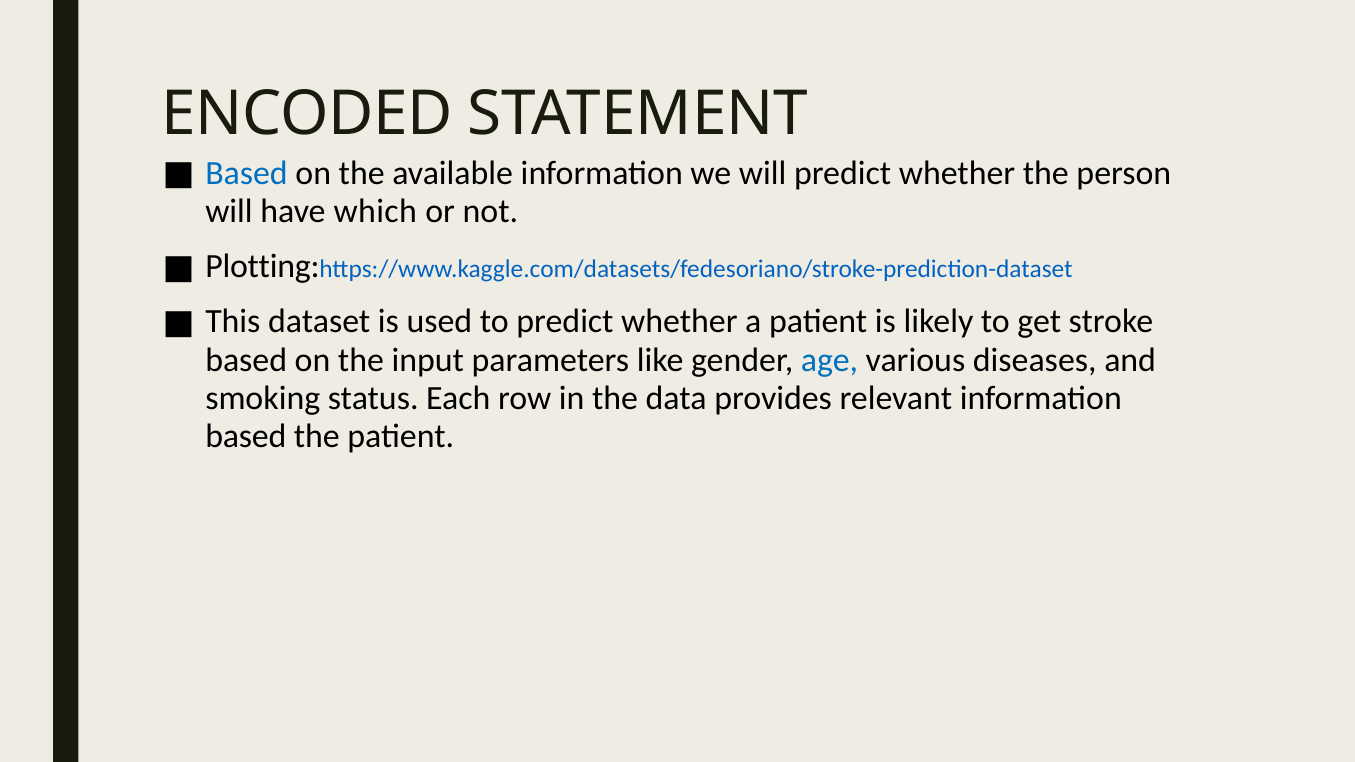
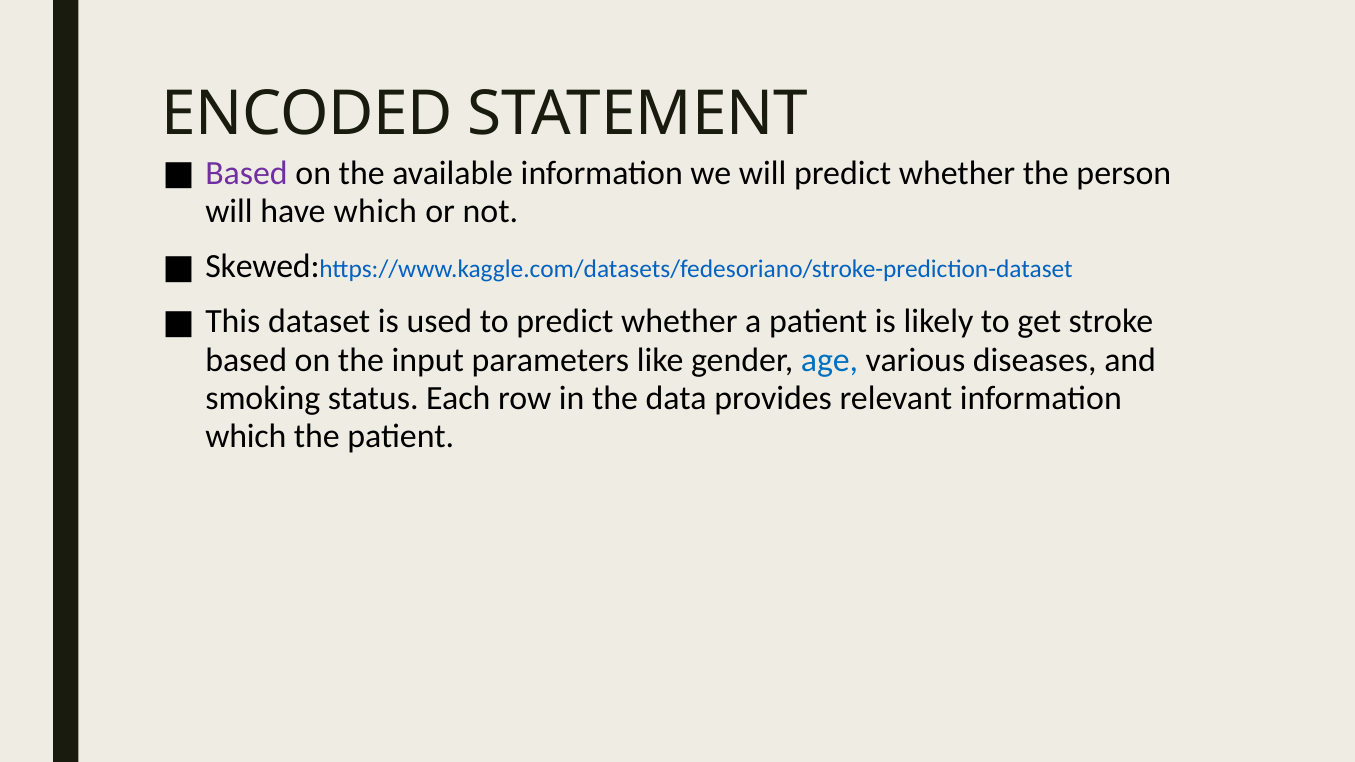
Based at (247, 173) colour: blue -> purple
Plotting: Plotting -> Skewed
based at (246, 436): based -> which
